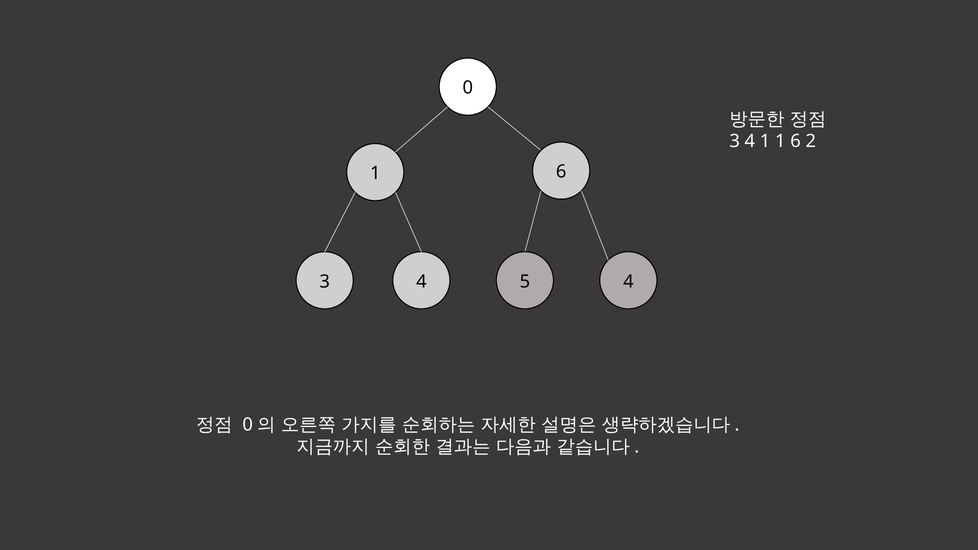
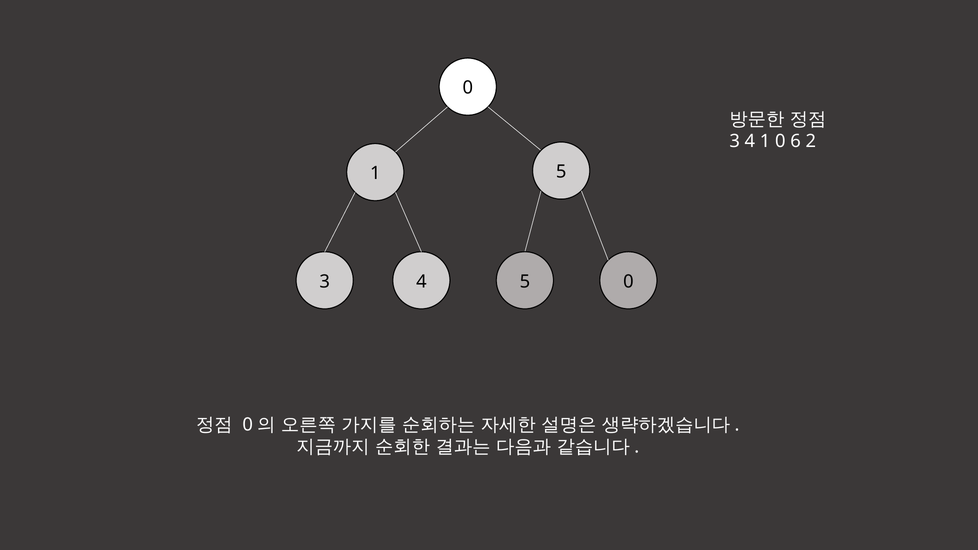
1 1: 1 -> 0
6 at (561, 172): 6 -> 5
4 4: 4 -> 0
